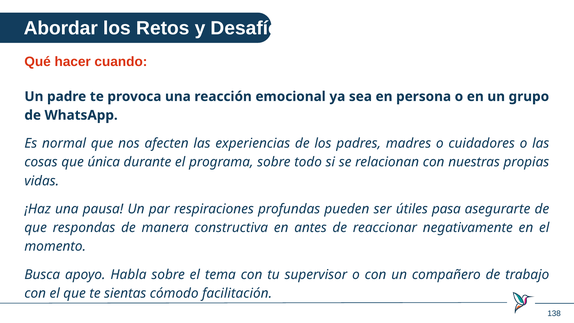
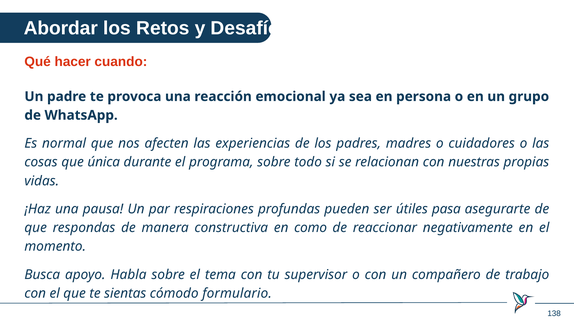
antes: antes -> como
facilitación: facilitación -> formulario
